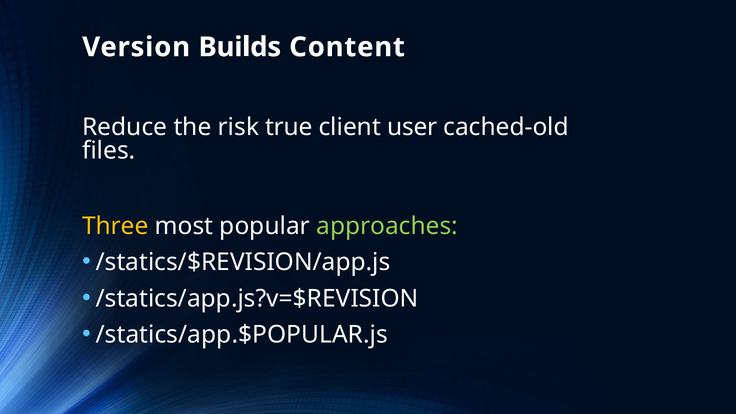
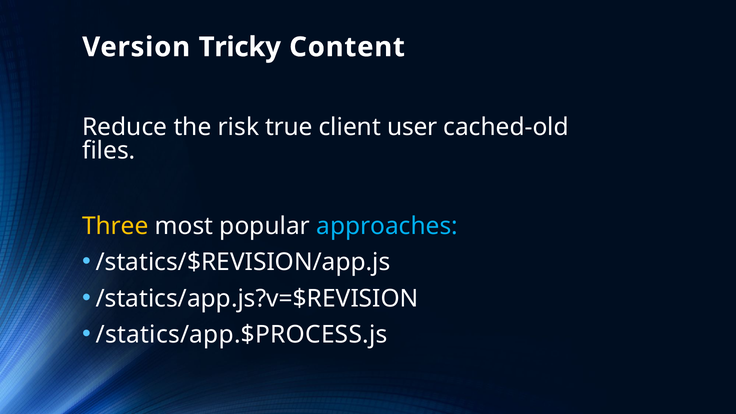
Builds: Builds -> Tricky
approaches colour: light green -> light blue
/statics/app.$POPULAR.js: /statics/app.$POPULAR.js -> /statics/app.$PROCESS.js
